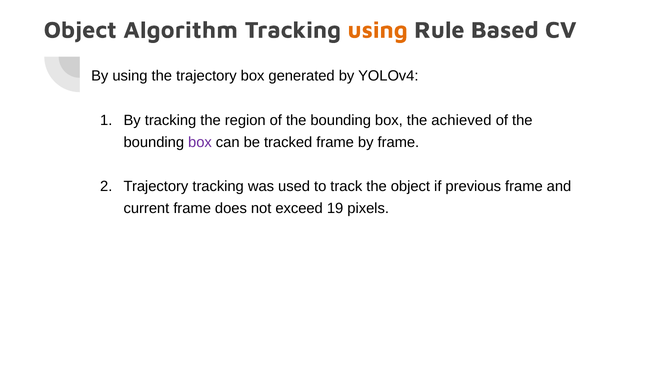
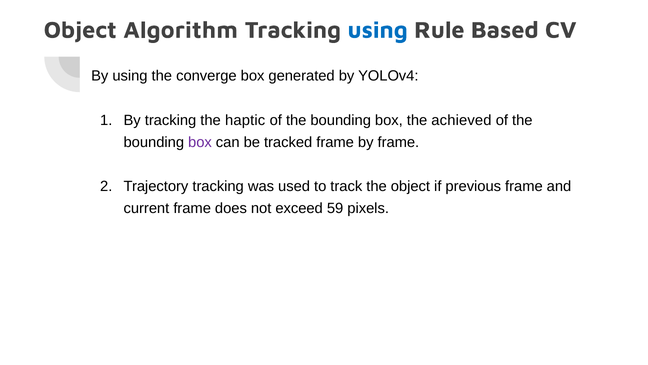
using at (378, 30) colour: orange -> blue
the trajectory: trajectory -> converge
region: region -> haptic
19: 19 -> 59
